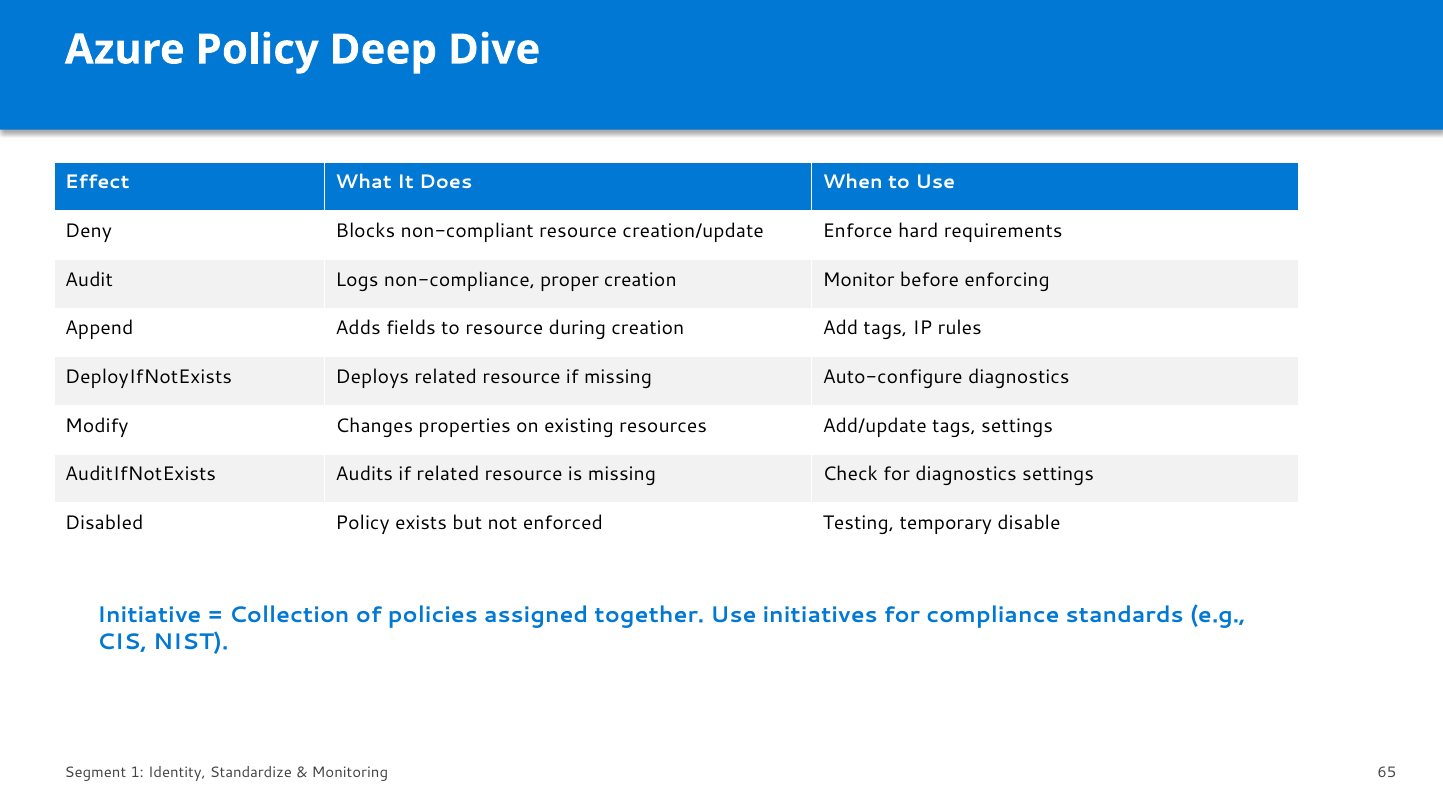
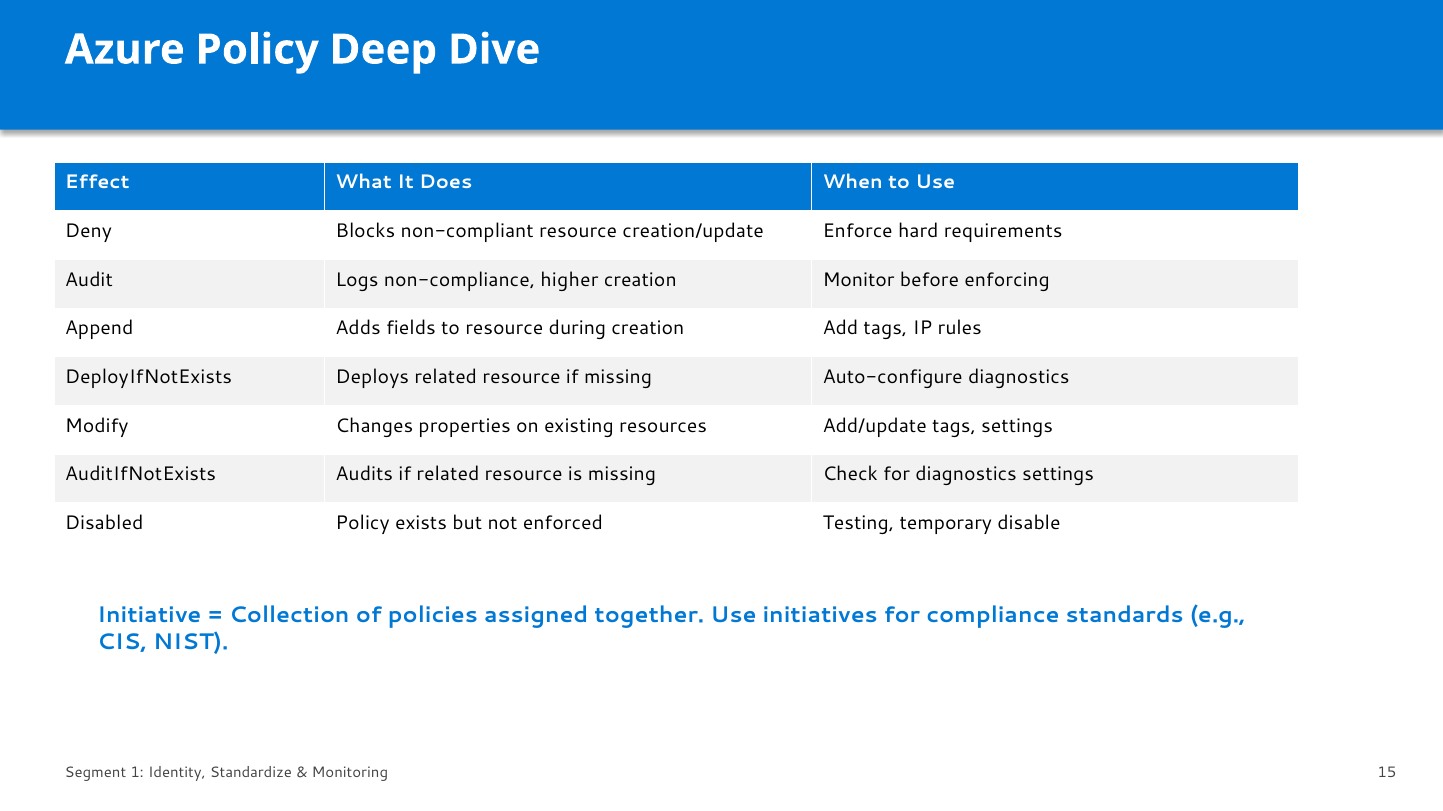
proper: proper -> higher
65: 65 -> 15
